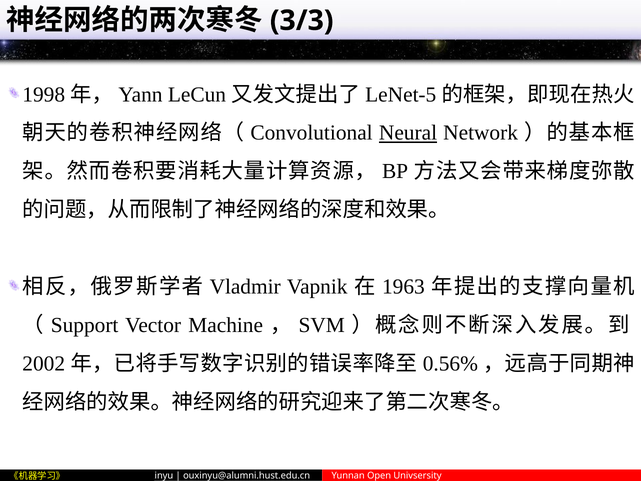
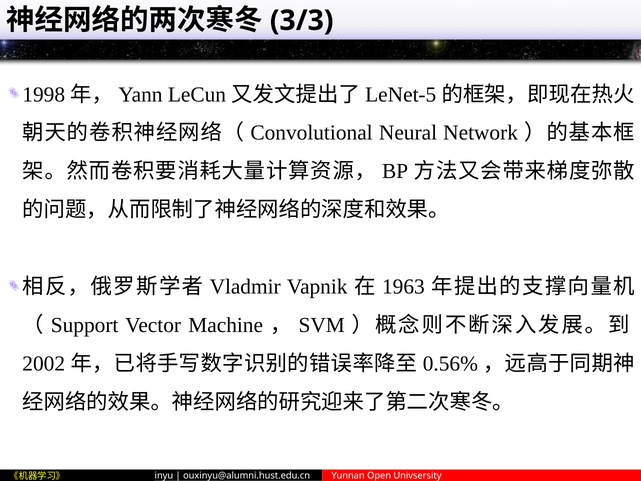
Neural underline: present -> none
